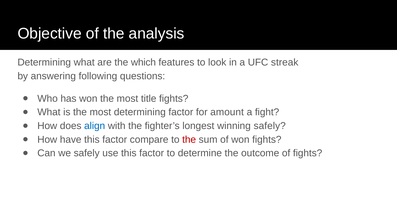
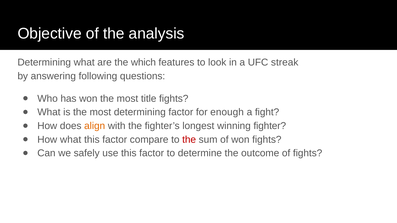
amount: amount -> enough
align colour: blue -> orange
winning safely: safely -> fighter
How have: have -> what
